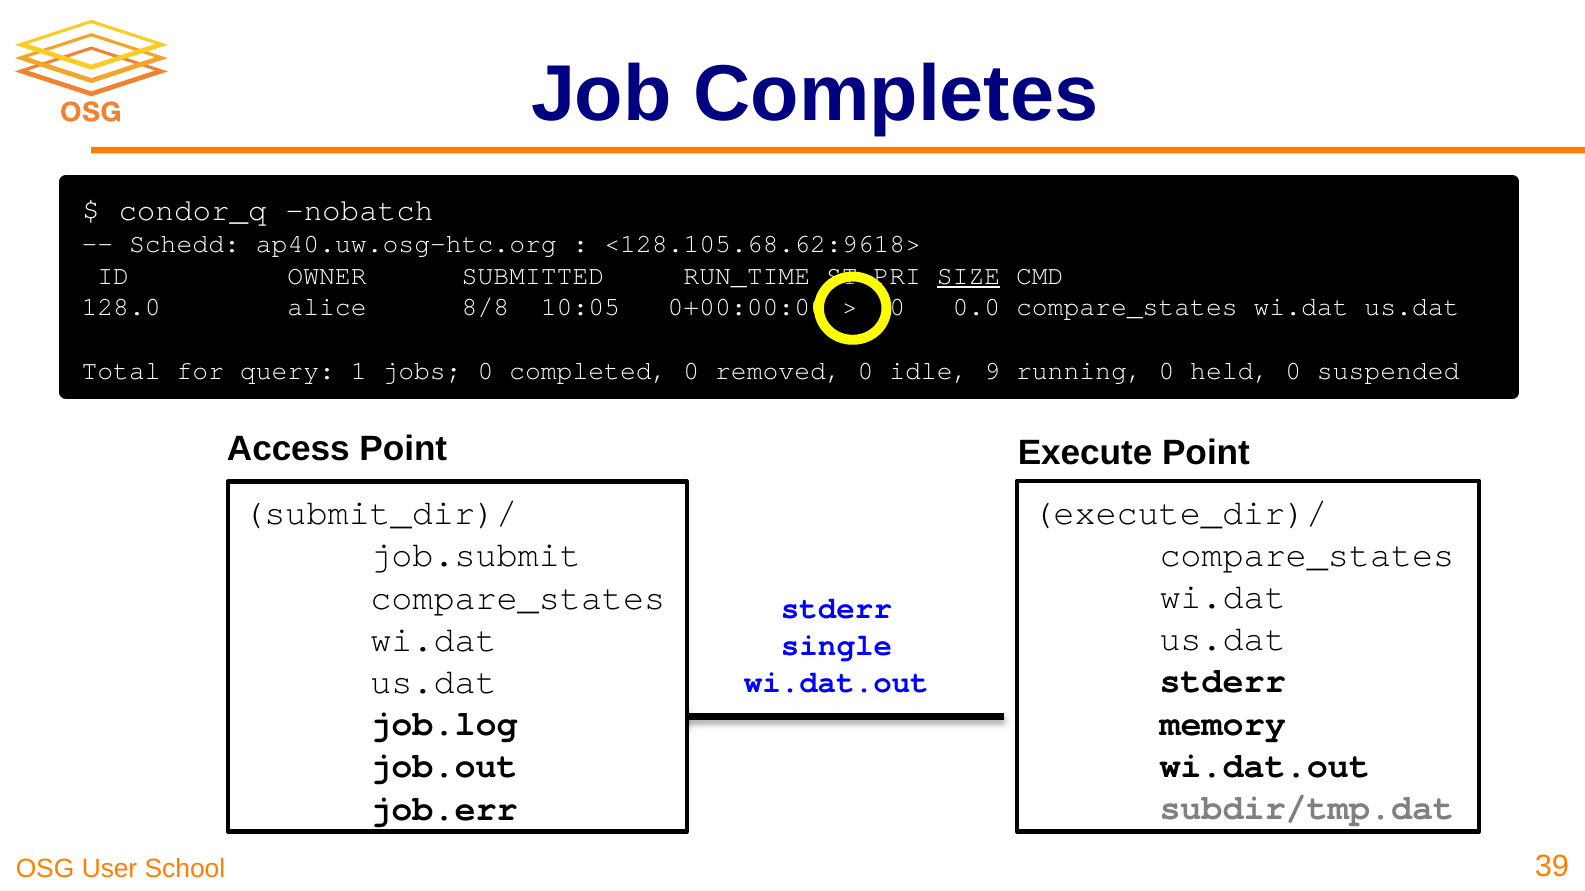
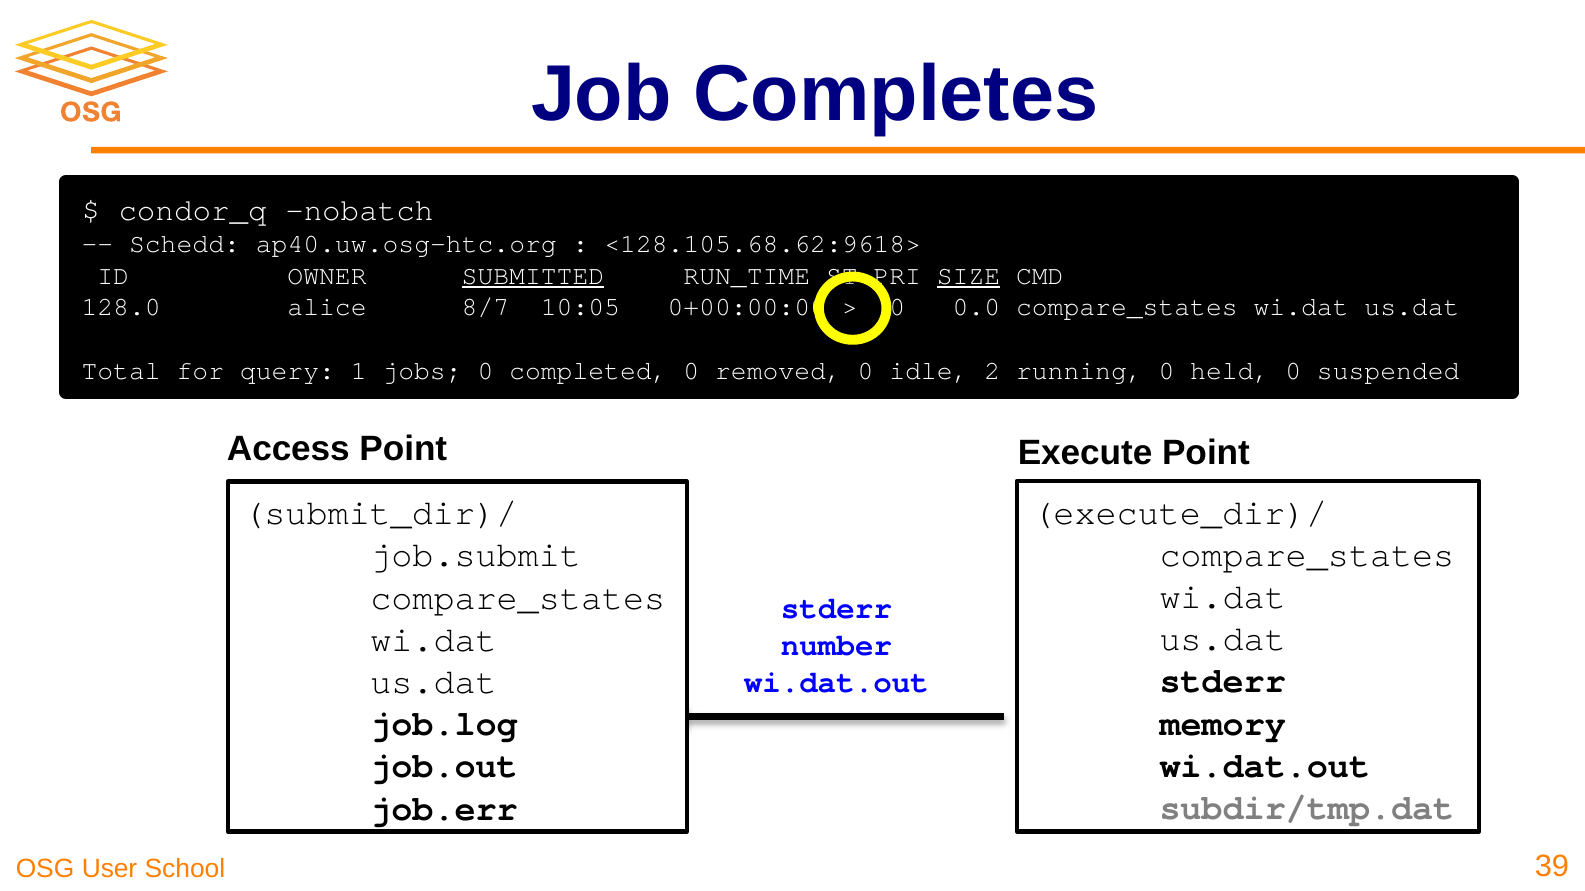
SUBMITTED underline: none -> present
8/8: 8/8 -> 8/7
9: 9 -> 2
single: single -> number
